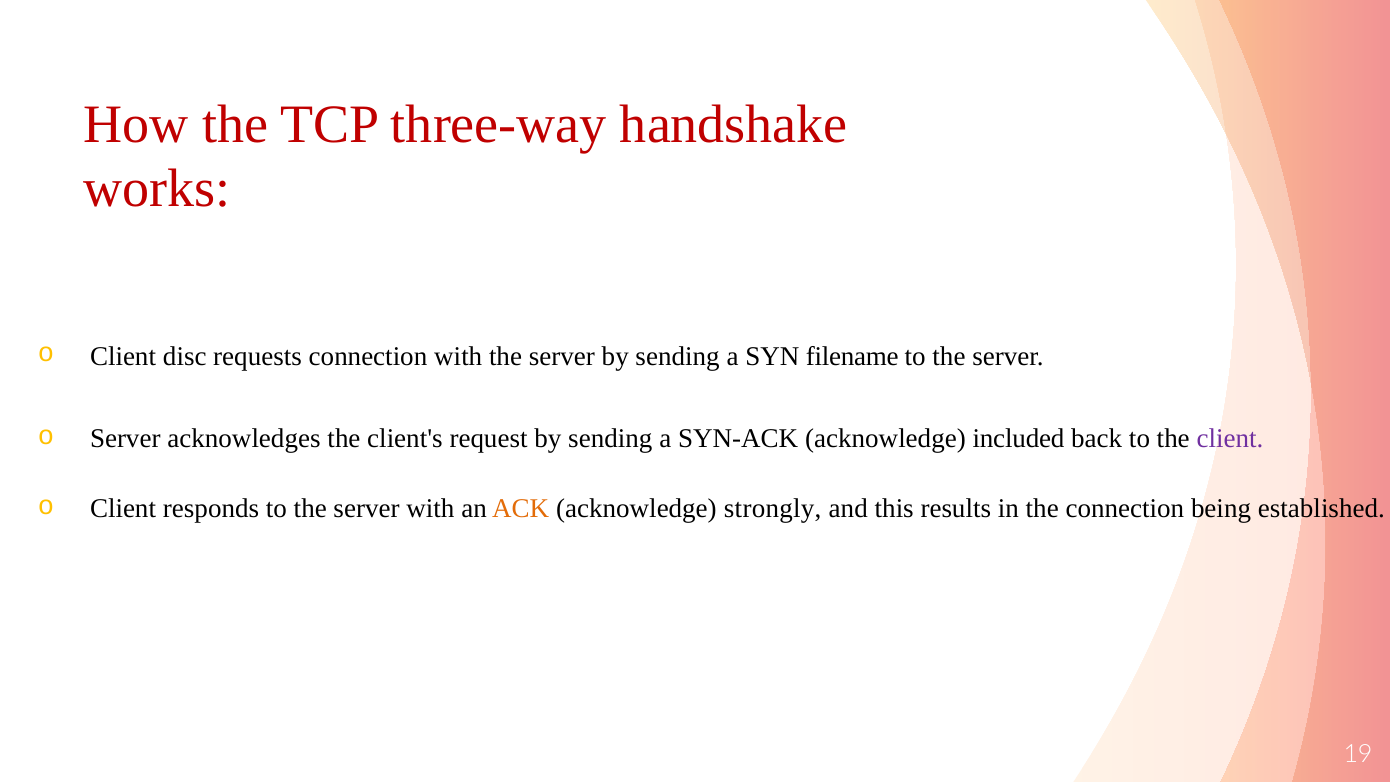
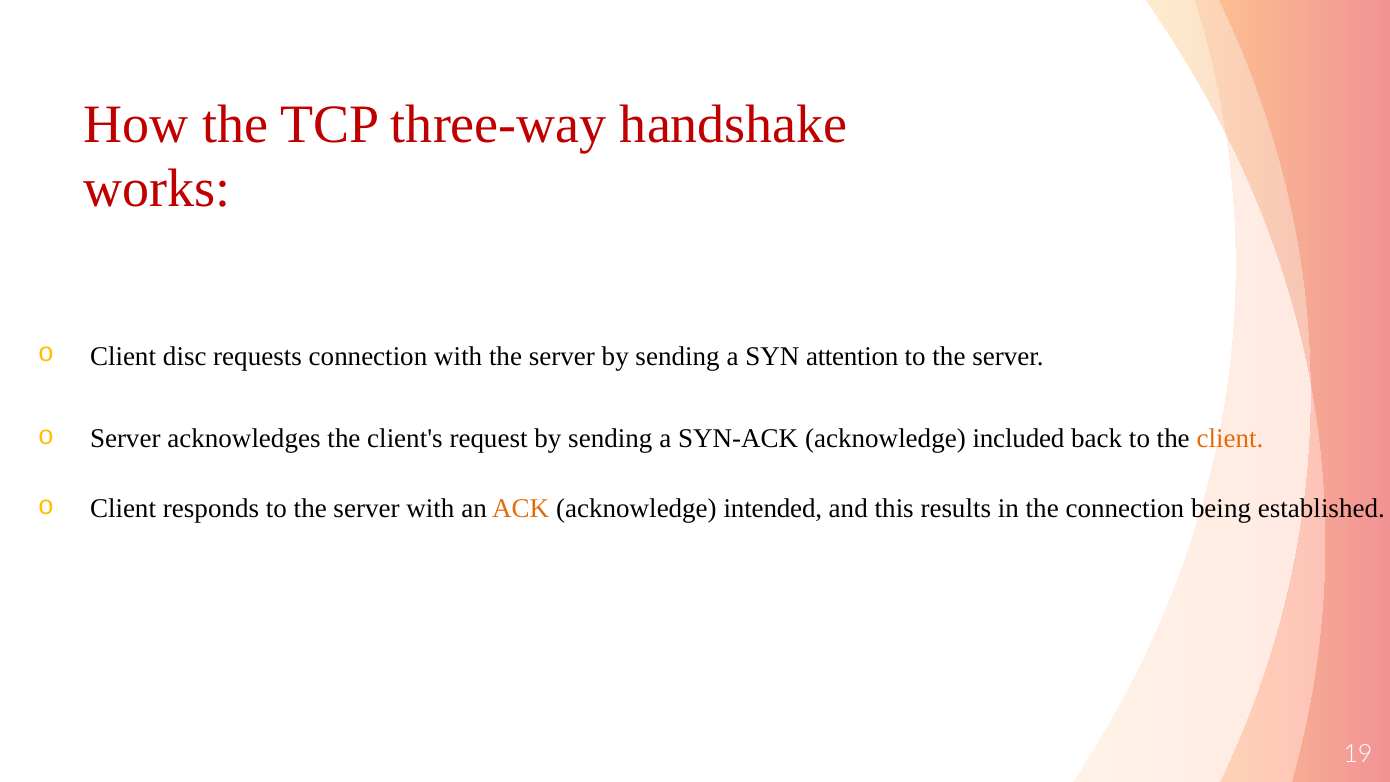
filename: filename -> attention
client at (1230, 439) colour: purple -> orange
strongly: strongly -> intended
